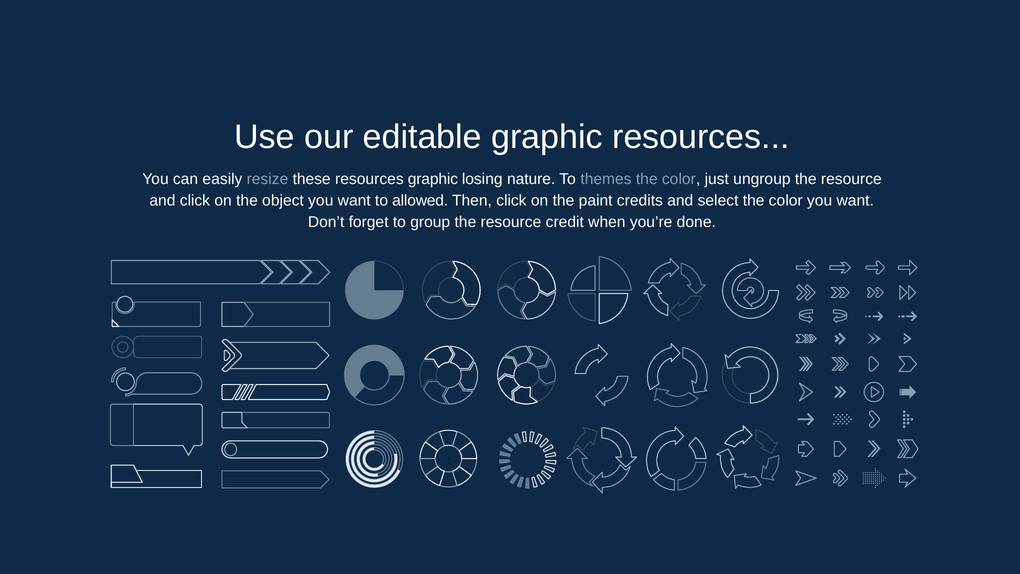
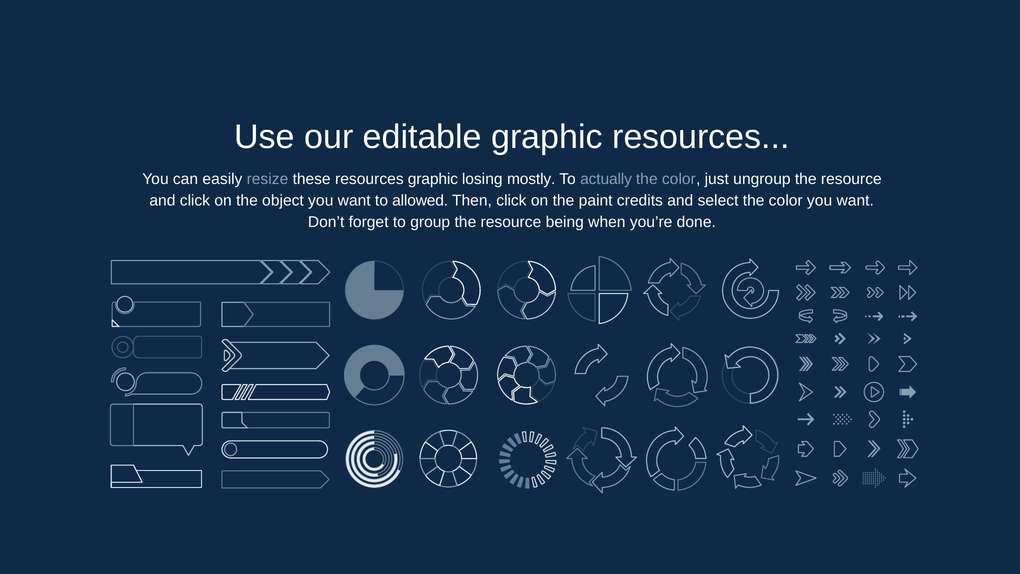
nature: nature -> mostly
themes: themes -> actually
credit: credit -> being
